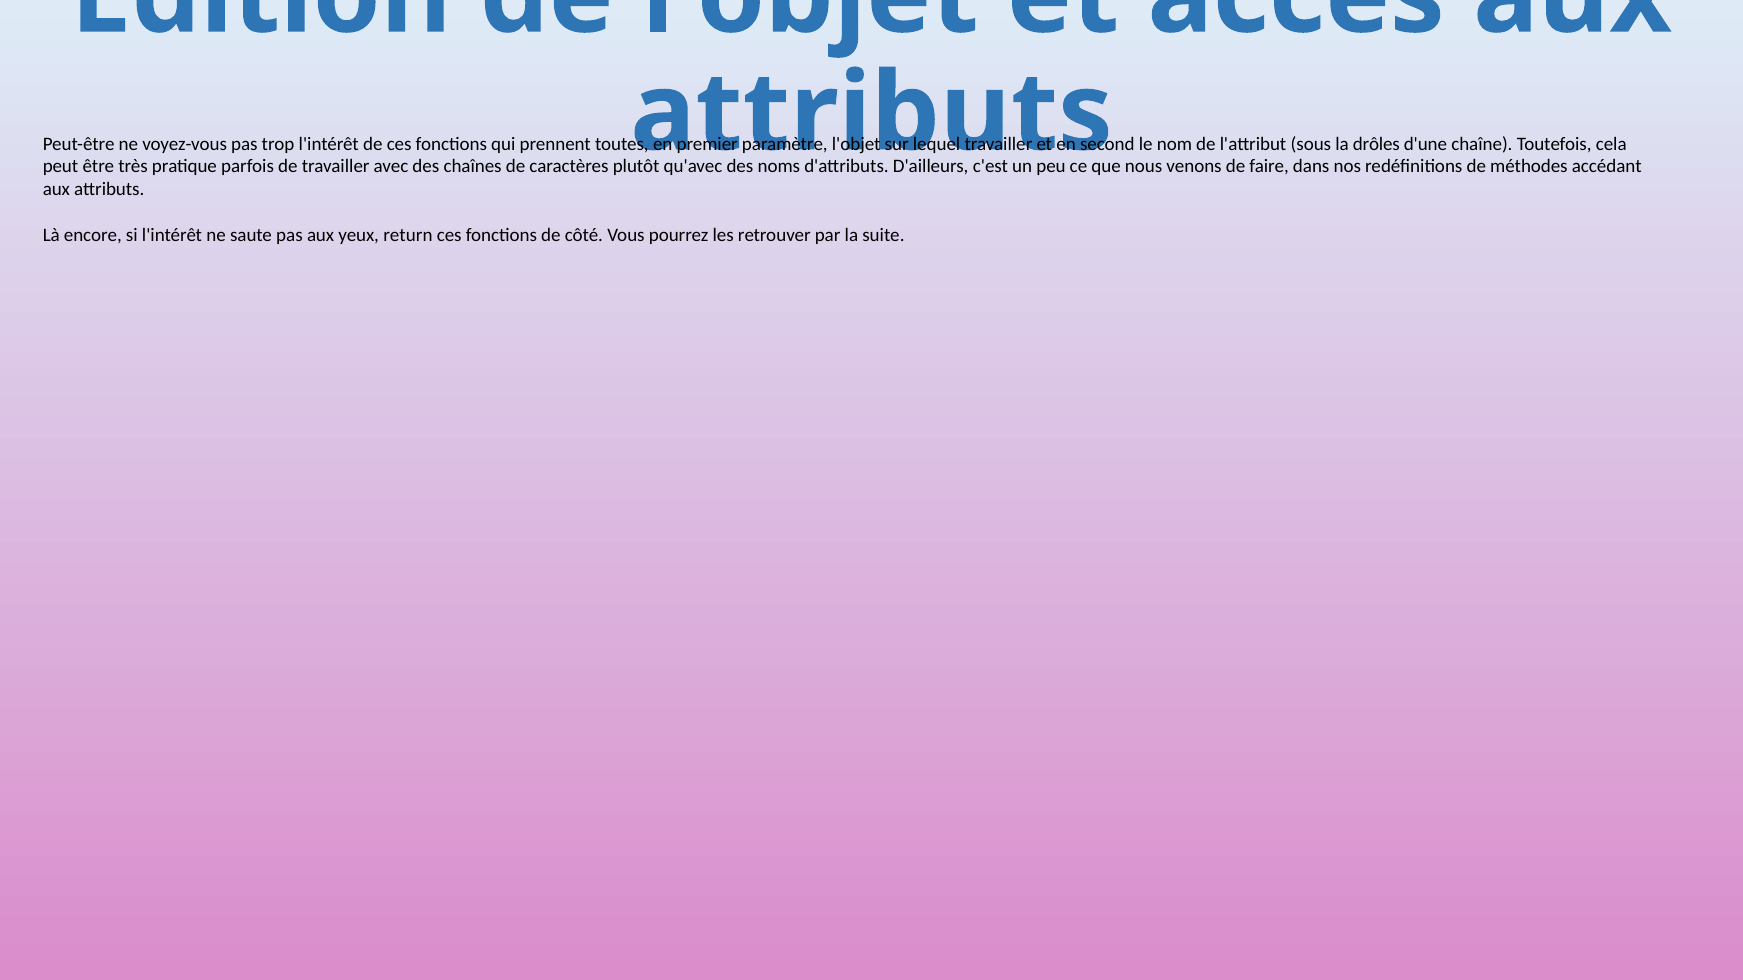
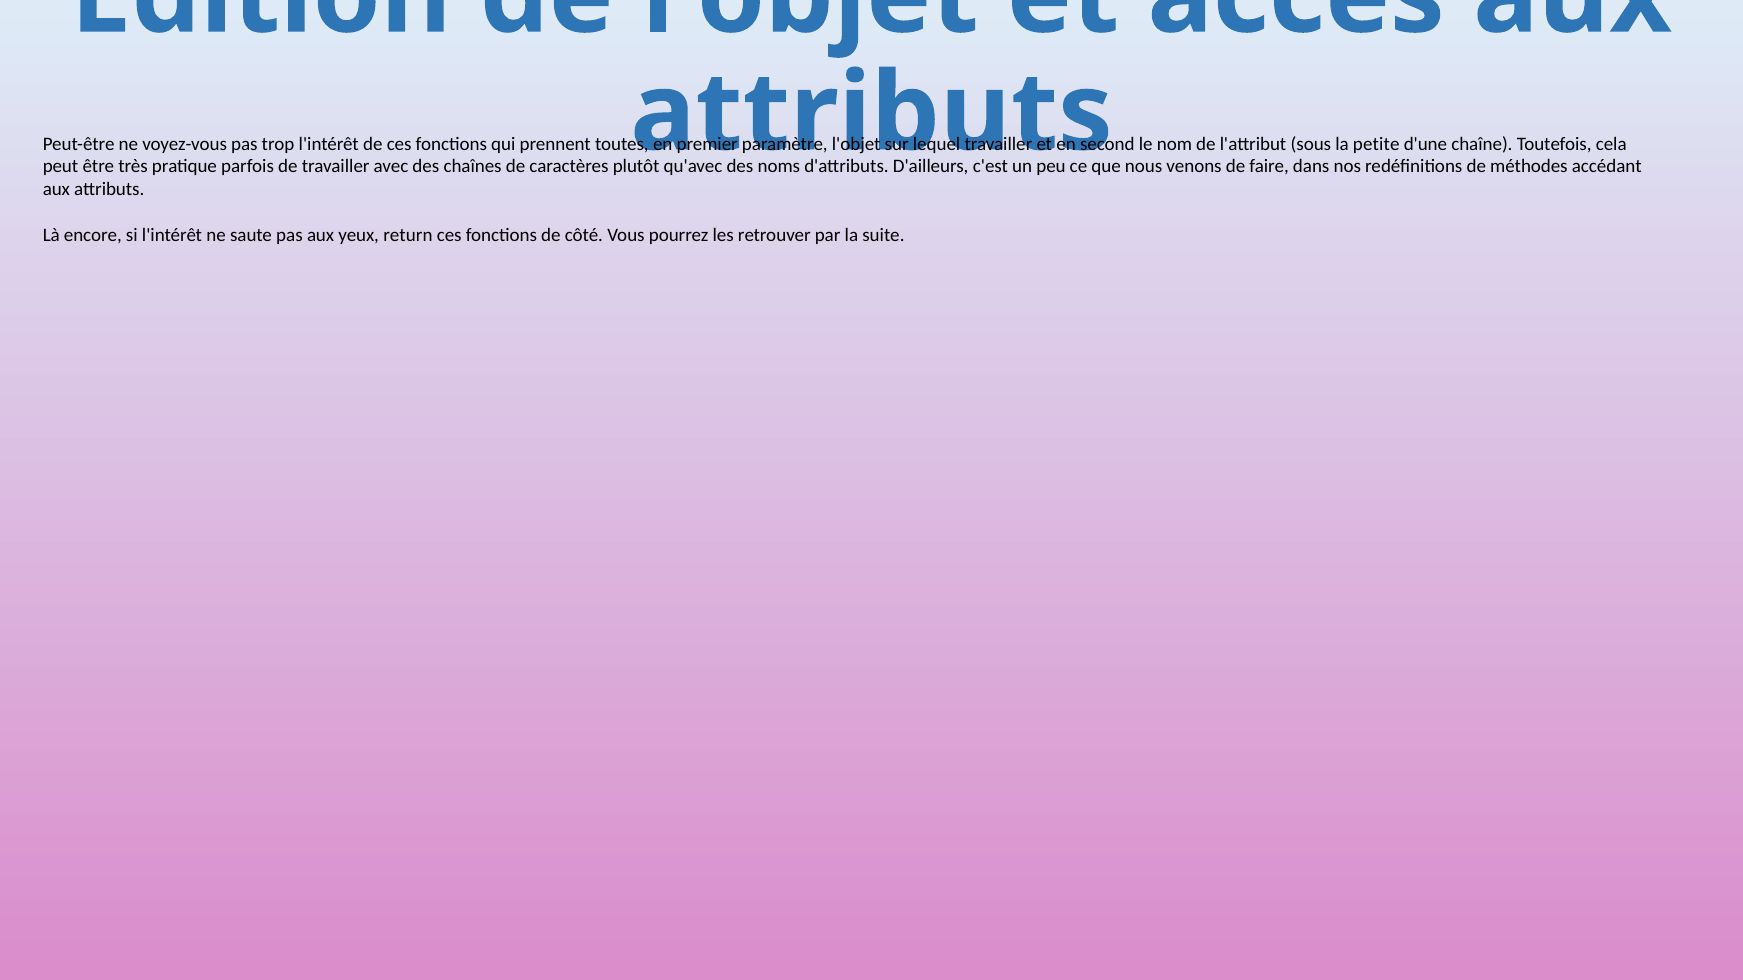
drôles: drôles -> petite
